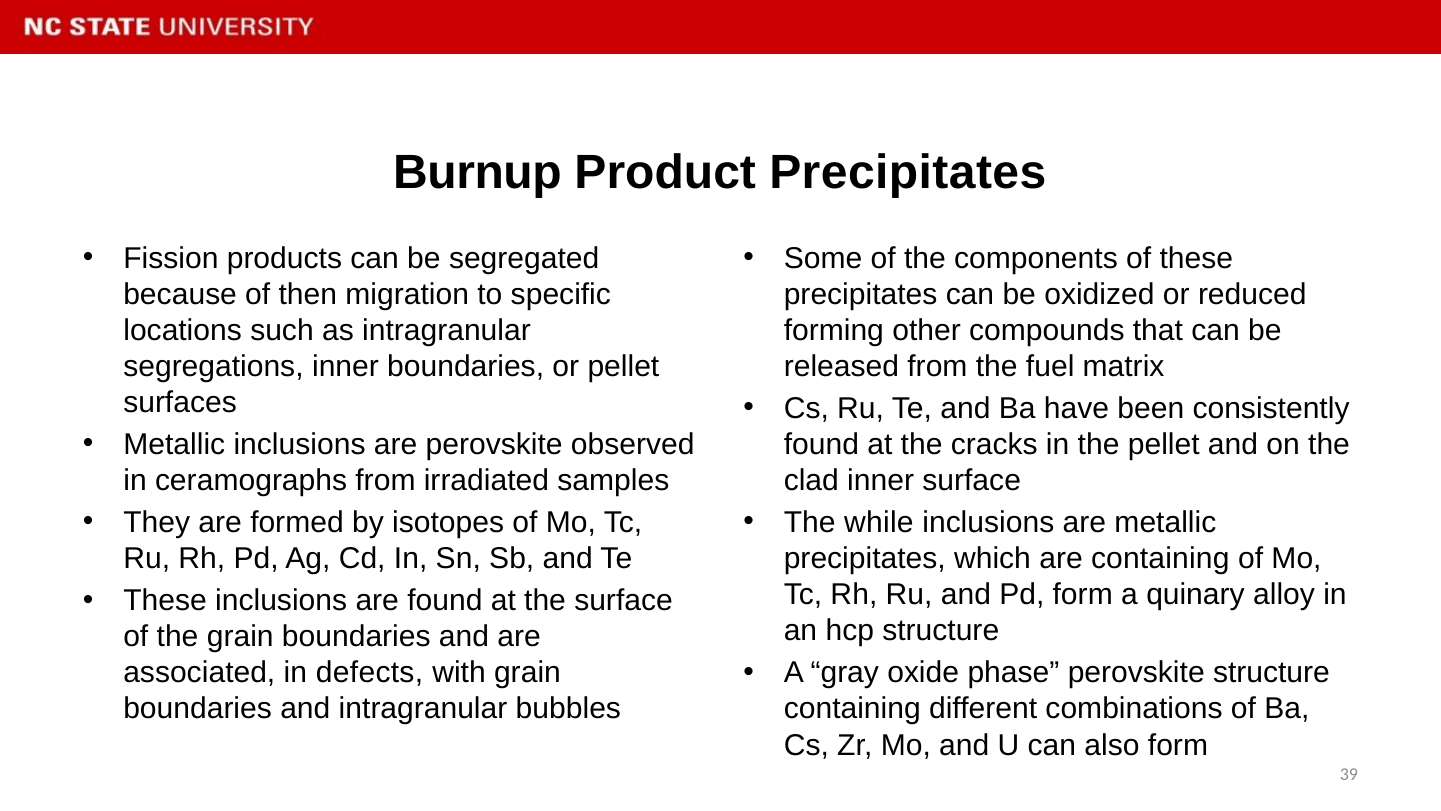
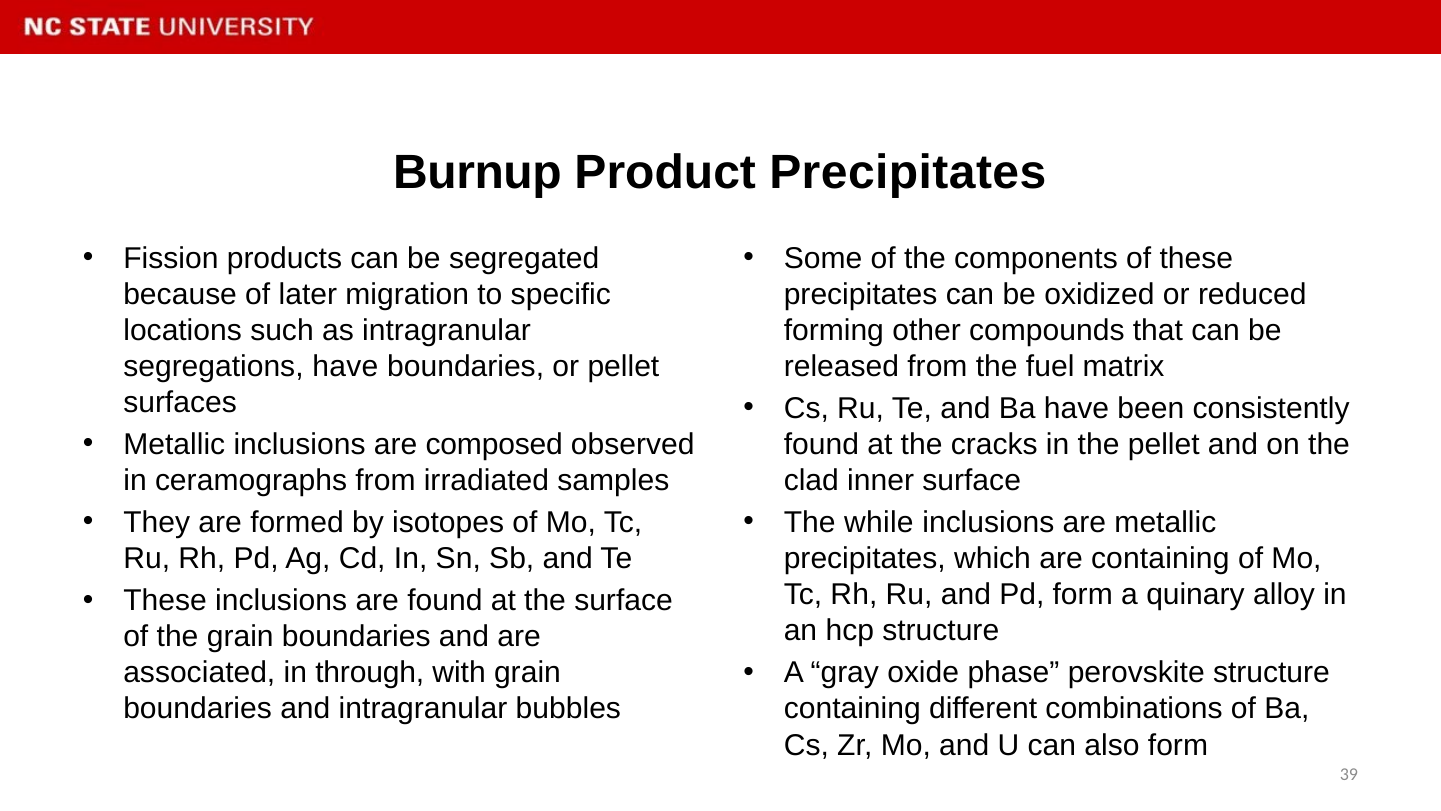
then: then -> later
segregations inner: inner -> have
are perovskite: perovskite -> composed
defects: defects -> through
